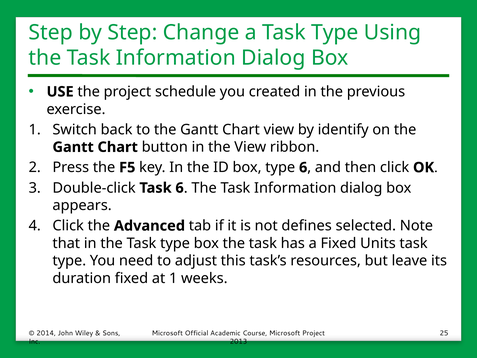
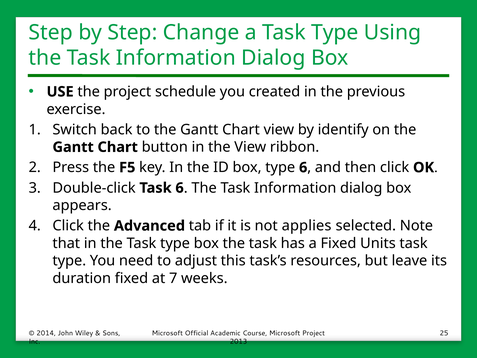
defines: defines -> applies
at 1: 1 -> 7
